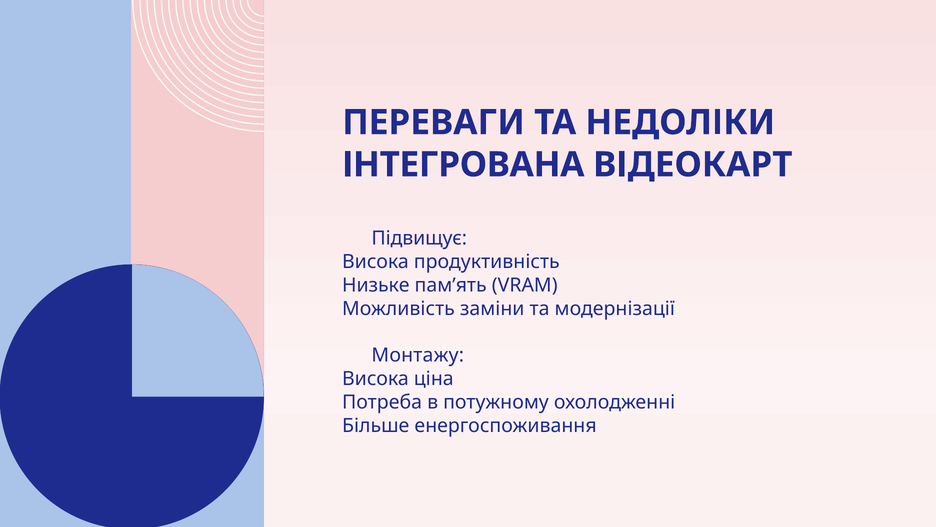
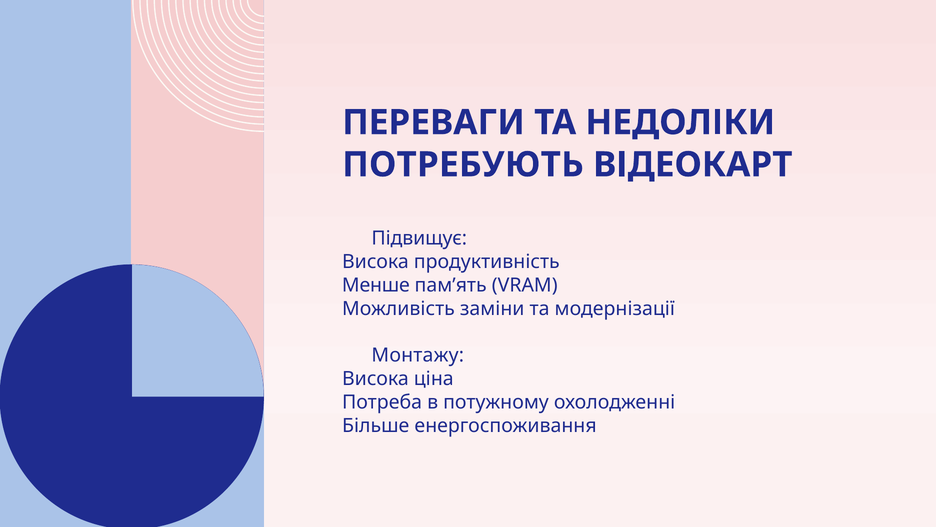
ІНТЕГРОВАНА: ІНТЕГРОВАНА -> ПОТРЕБУЮТЬ
Низьке: Низьке -> Менше
